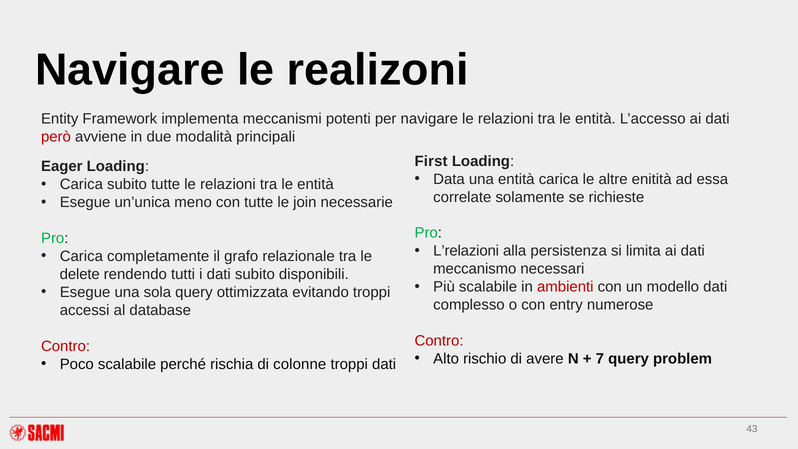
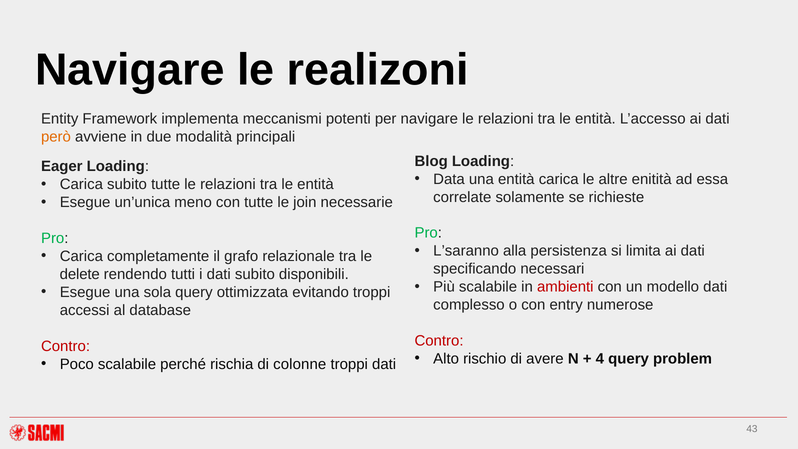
però colour: red -> orange
First: First -> Blog
L’relazioni: L’relazioni -> L’saranno
meccanismo: meccanismo -> specificando
7: 7 -> 4
